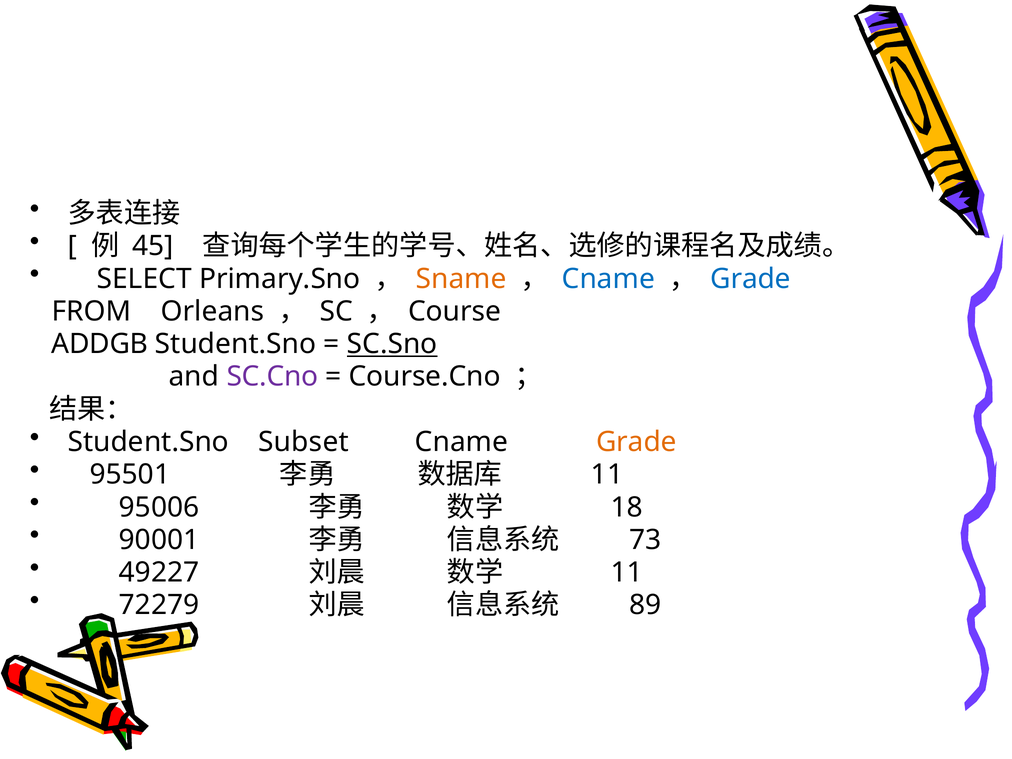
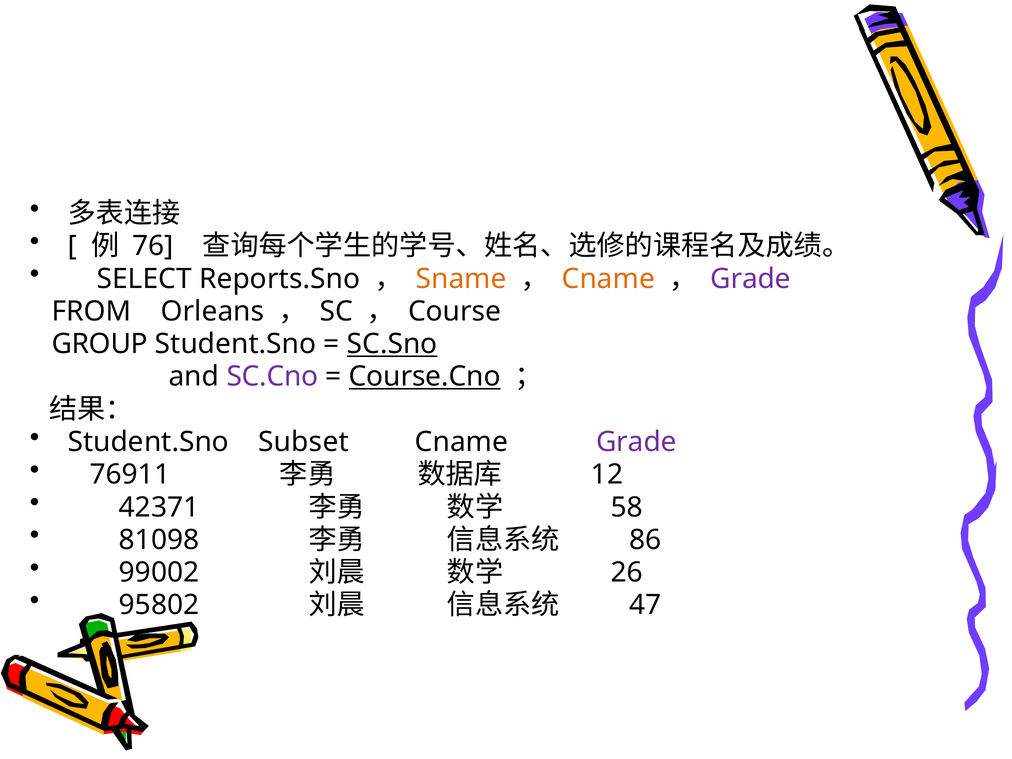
45: 45 -> 76
Primary.Sno: Primary.Sno -> Reports.Sno
Cname at (608, 279) colour: blue -> orange
Grade at (750, 279) colour: blue -> purple
ADDGB: ADDGB -> GROUP
Course.Cno underline: none -> present
Grade at (636, 442) colour: orange -> purple
95501: 95501 -> 76911
11 at (607, 475): 11 -> 12
95006: 95006 -> 42371
18: 18 -> 58
90001: 90001 -> 81098
73: 73 -> 86
49227: 49227 -> 99002
11 at (627, 572): 11 -> 26
72279: 72279 -> 95802
89: 89 -> 47
